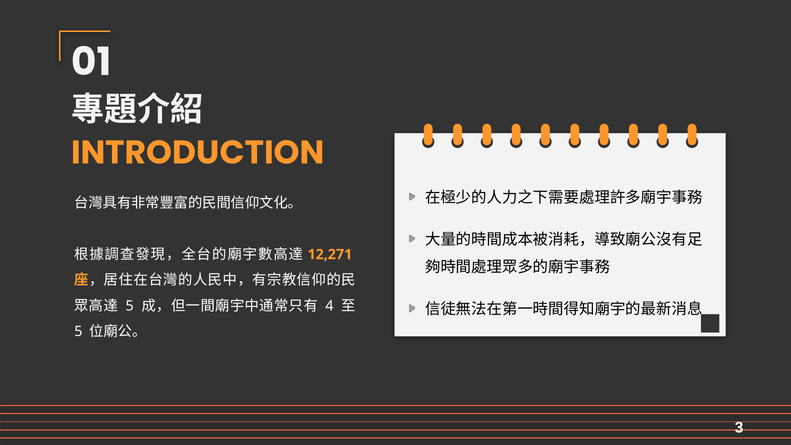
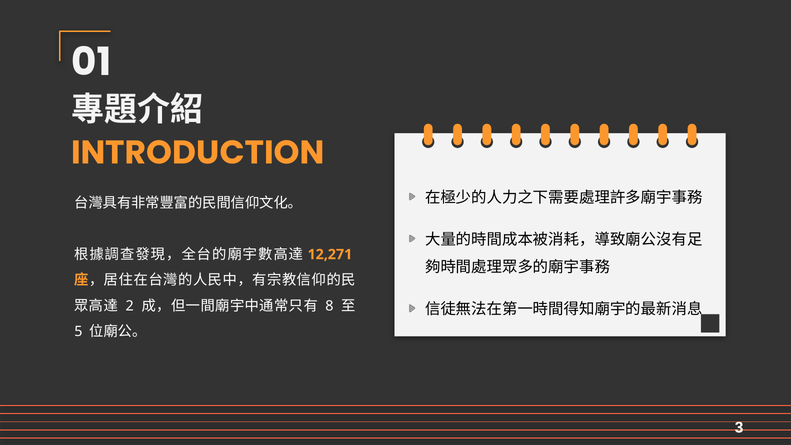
5 at (130, 306): 5 -> 2
4: 4 -> 8
